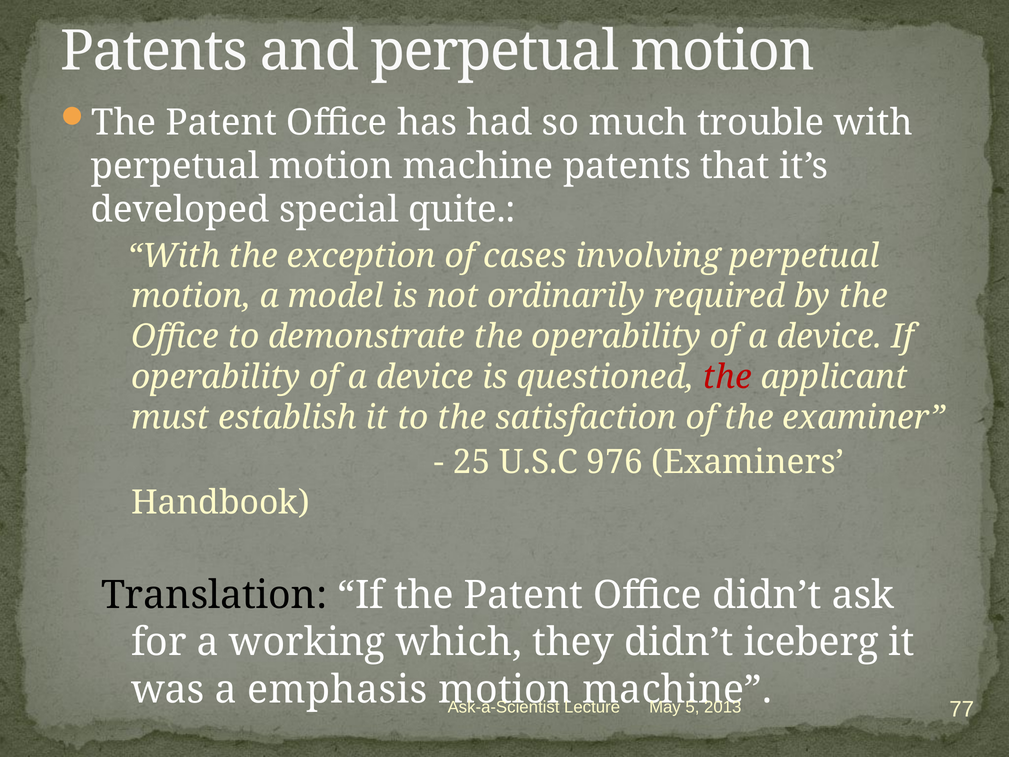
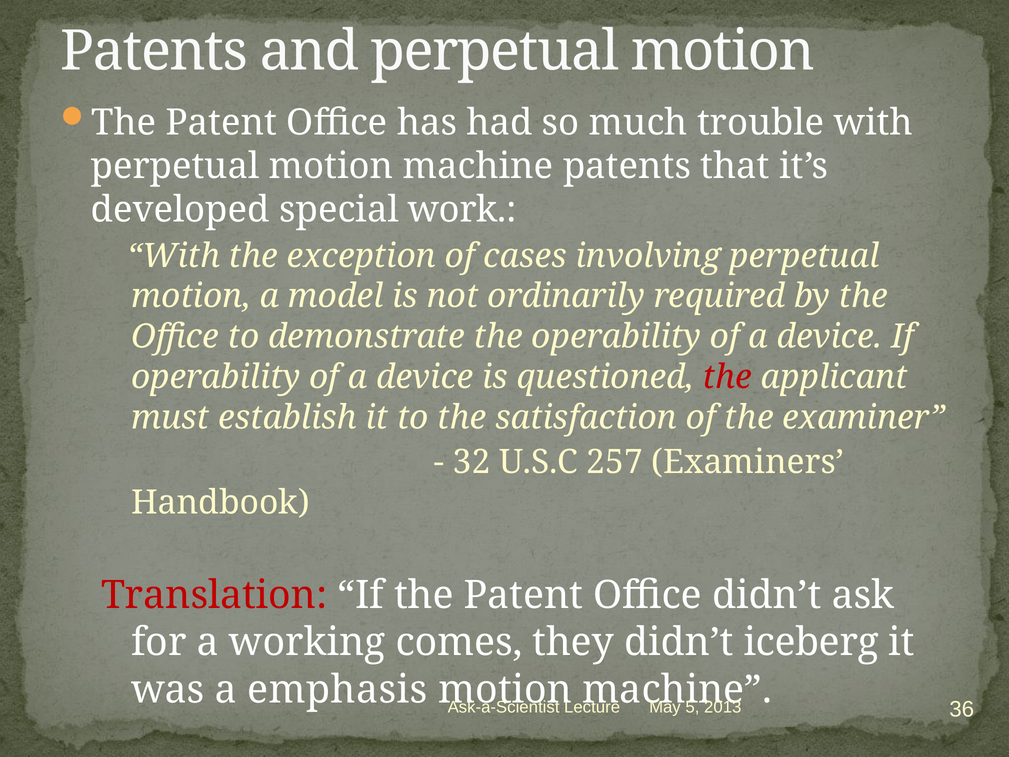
quite: quite -> work
25: 25 -> 32
976: 976 -> 257
Translation colour: black -> red
which: which -> comes
77: 77 -> 36
